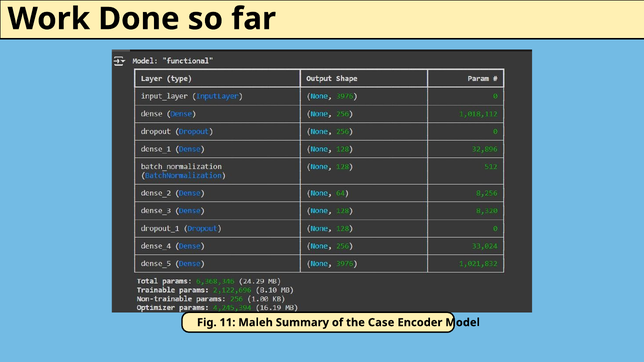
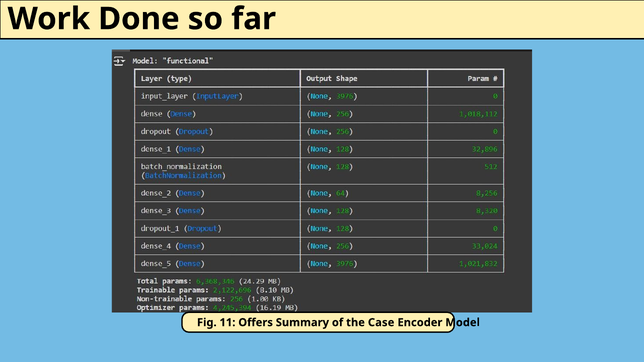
Maleh: Maleh -> Offers
